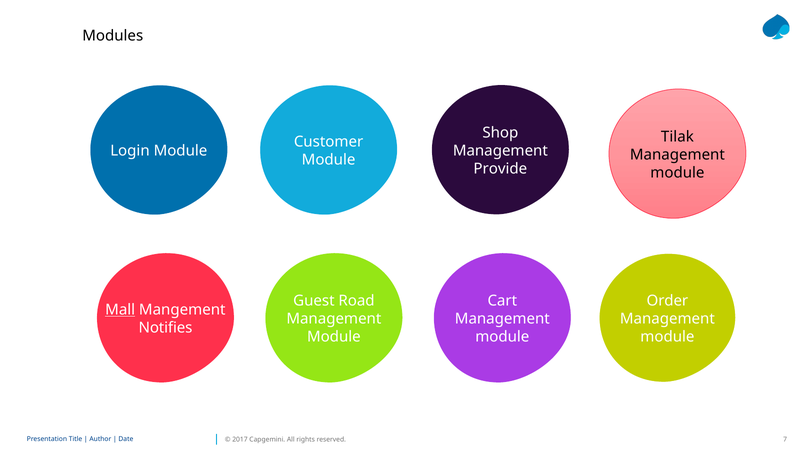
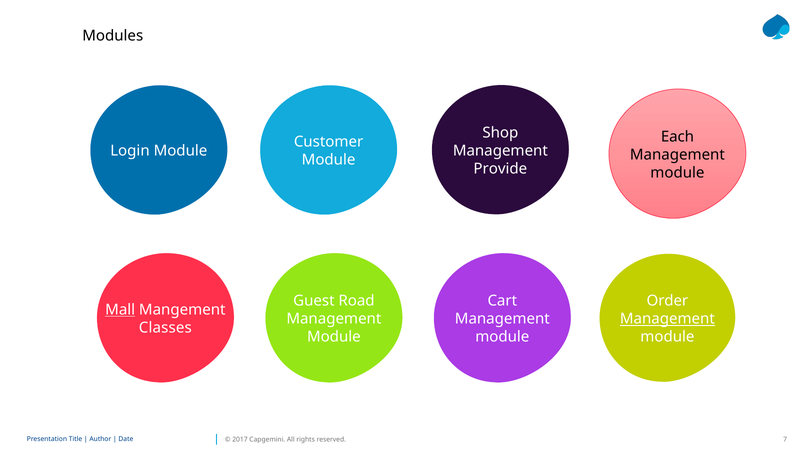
Tilak: Tilak -> Each
Management at (667, 319) underline: none -> present
Notifies: Notifies -> Classes
